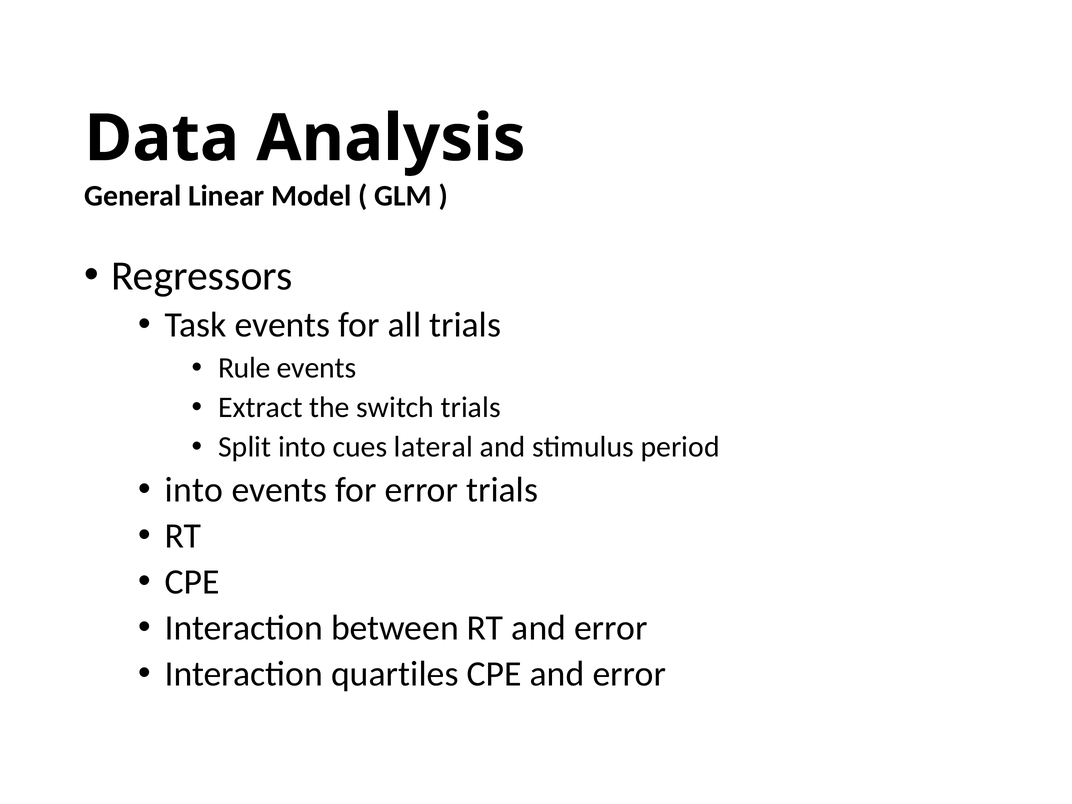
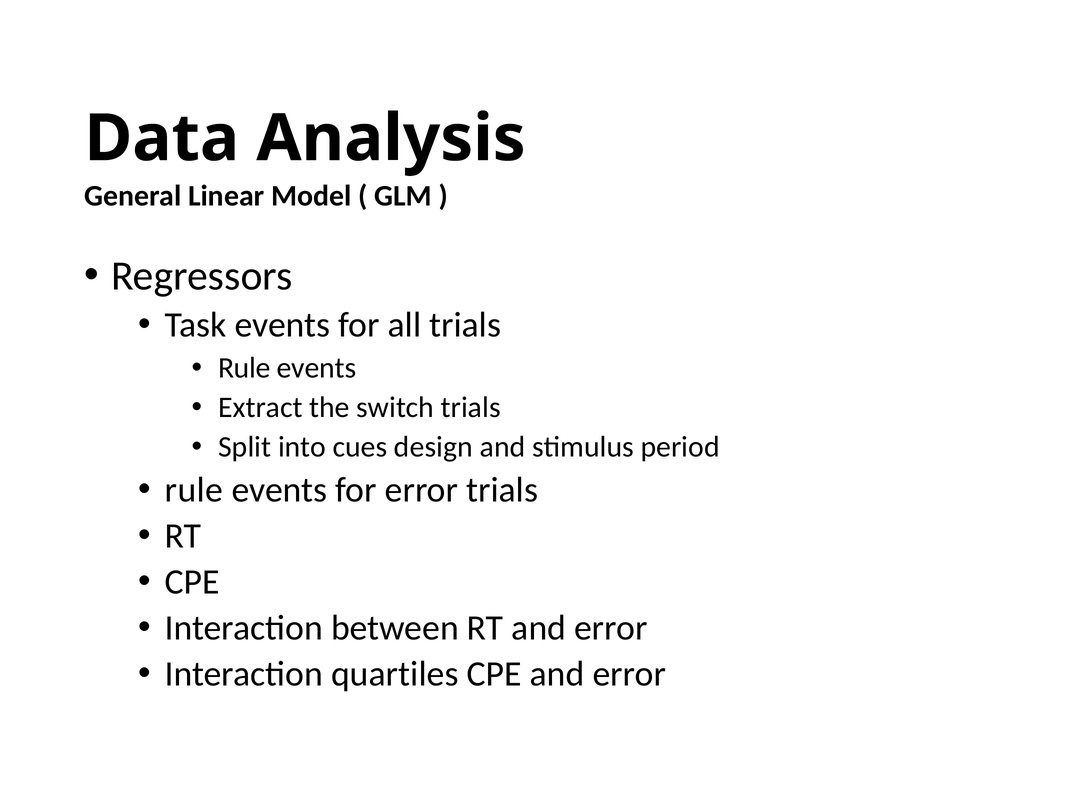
lateral: lateral -> design
into at (194, 490): into -> rule
